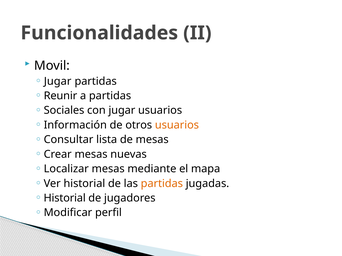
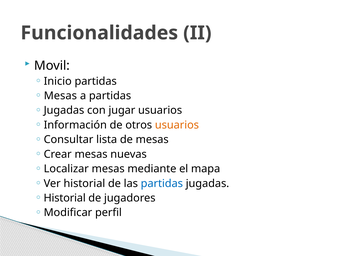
Jugar at (58, 81): Jugar -> Inicio
Reunir at (60, 96): Reunir -> Mesas
Sociales at (64, 111): Sociales -> Jugadas
partidas at (162, 184) colour: orange -> blue
